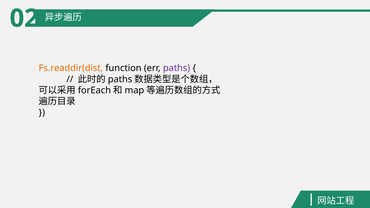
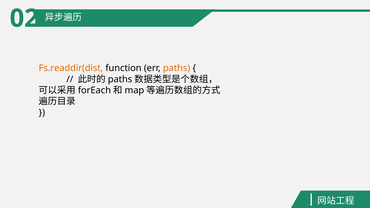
paths at (177, 68) colour: purple -> orange
